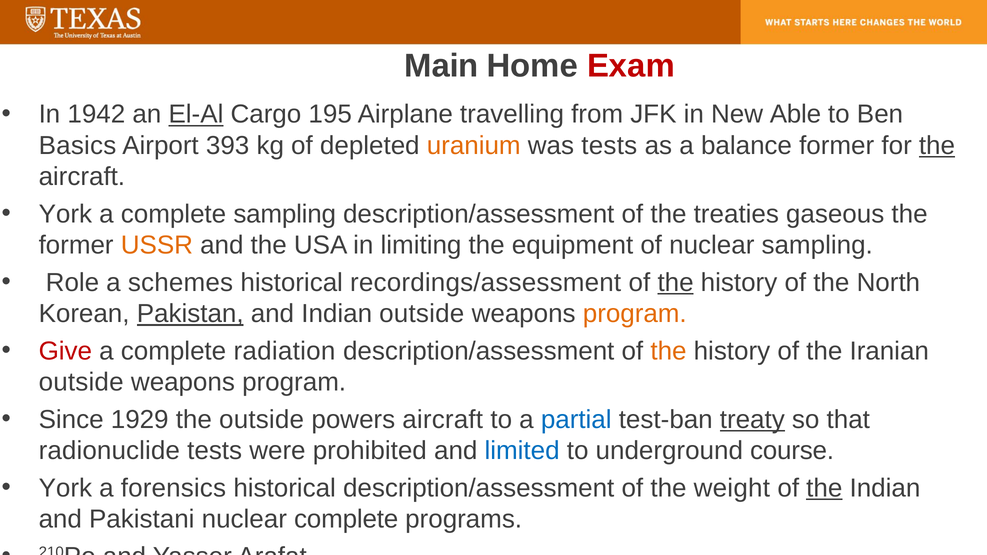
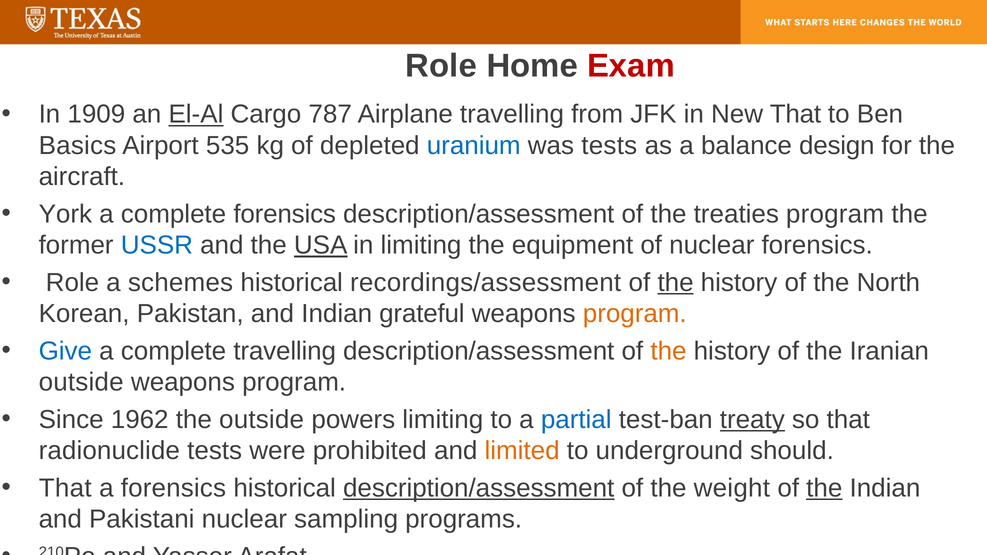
Main at (441, 66): Main -> Role
1942: 1942 -> 1909
195: 195 -> 787
New Able: Able -> That
393: 393 -> 535
uranium colour: orange -> blue
balance former: former -> design
the at (937, 146) underline: present -> none
complete sampling: sampling -> forensics
treaties gaseous: gaseous -> program
USSR colour: orange -> blue
USA underline: none -> present
nuclear sampling: sampling -> forensics
Pakistan underline: present -> none
Indian outside: outside -> grateful
Give colour: red -> blue
complete radiation: radiation -> travelling
1929: 1929 -> 1962
powers aircraft: aircraft -> limiting
limited colour: blue -> orange
course: course -> should
York at (65, 488): York -> That
description/assessment at (479, 488) underline: none -> present
nuclear complete: complete -> sampling
